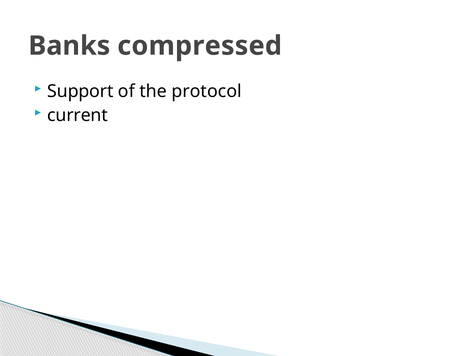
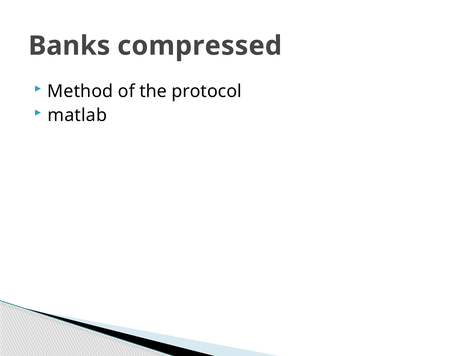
Support: Support -> Method
current: current -> matlab
